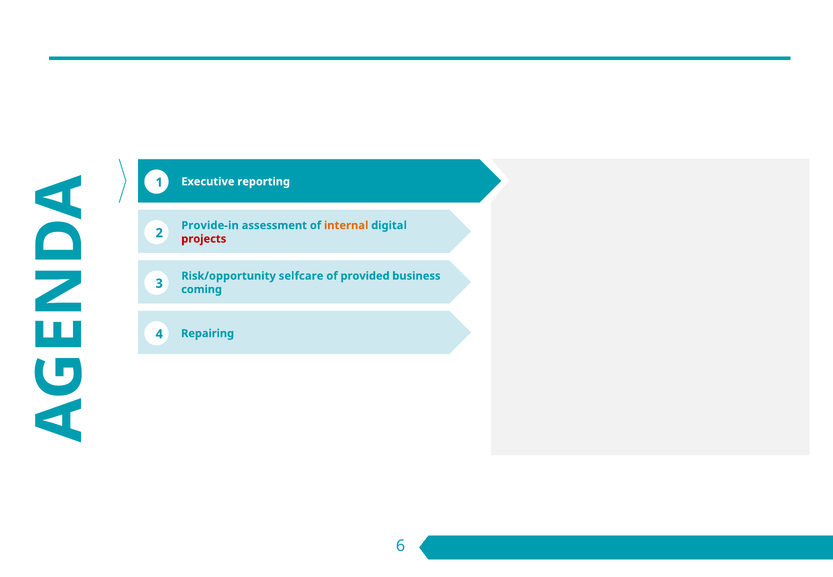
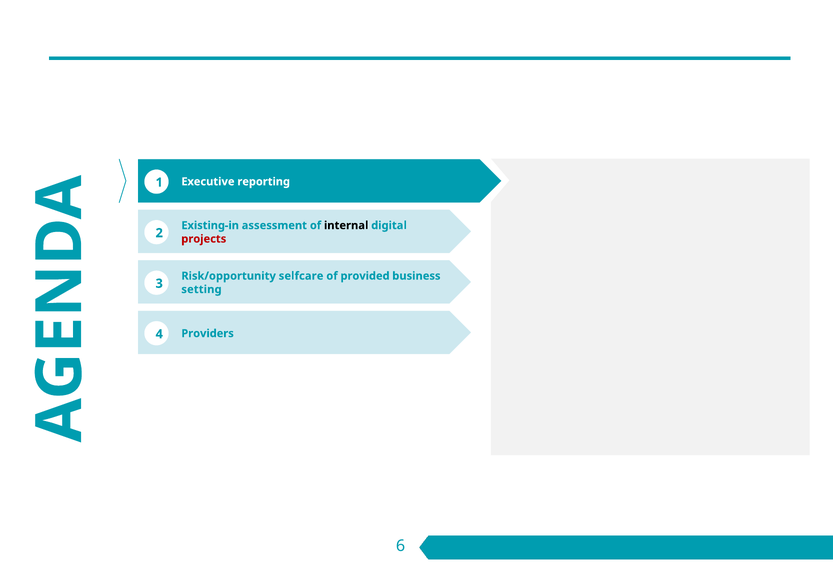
Provide-in: Provide-in -> Existing-in
internal colour: orange -> black
coming: coming -> setting
Repairing: Repairing -> Providers
